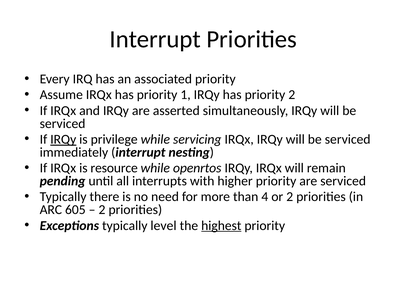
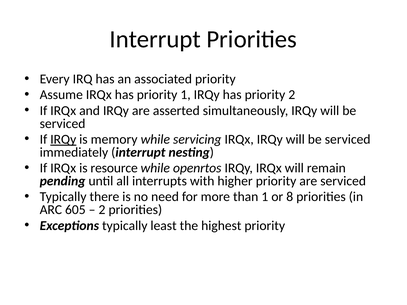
privilege: privilege -> memory
than 4: 4 -> 1
or 2: 2 -> 8
level: level -> least
highest underline: present -> none
